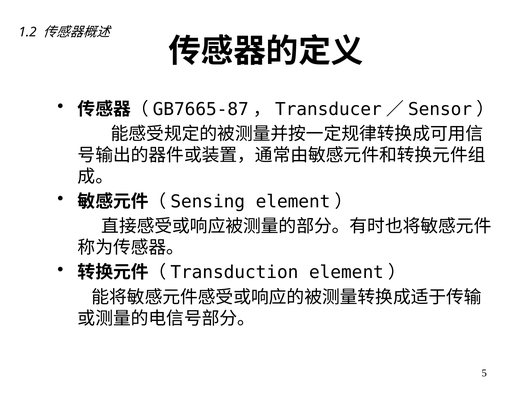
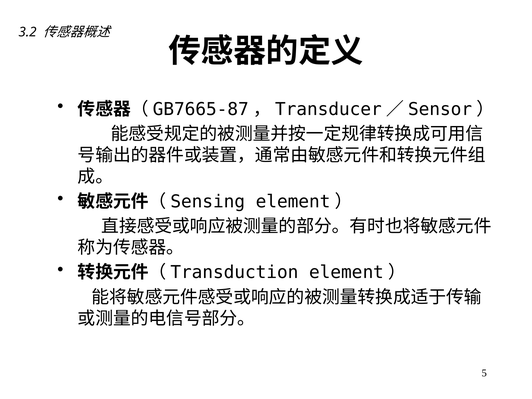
1.2: 1.2 -> 3.2
